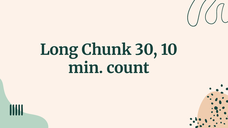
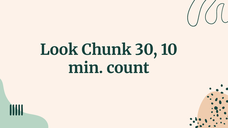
Long: Long -> Look
